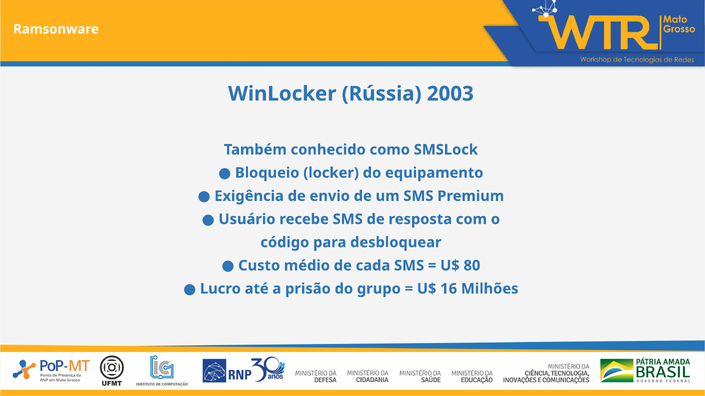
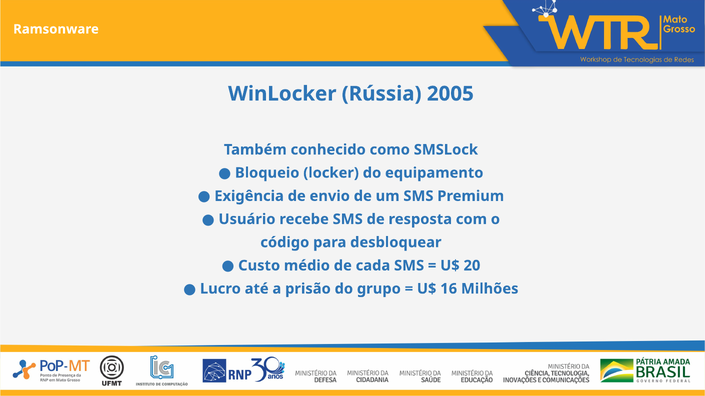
2003: 2003 -> 2005
80: 80 -> 20
